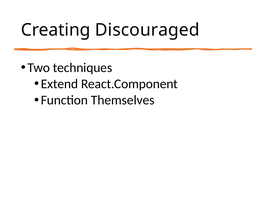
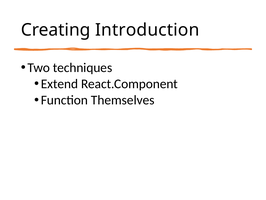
Discouraged: Discouraged -> Introduction
